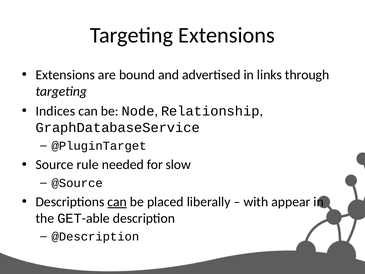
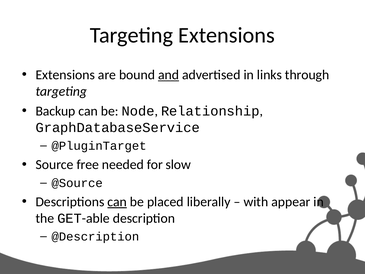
and underline: none -> present
Indices: Indices -> Backup
rule: rule -> free
